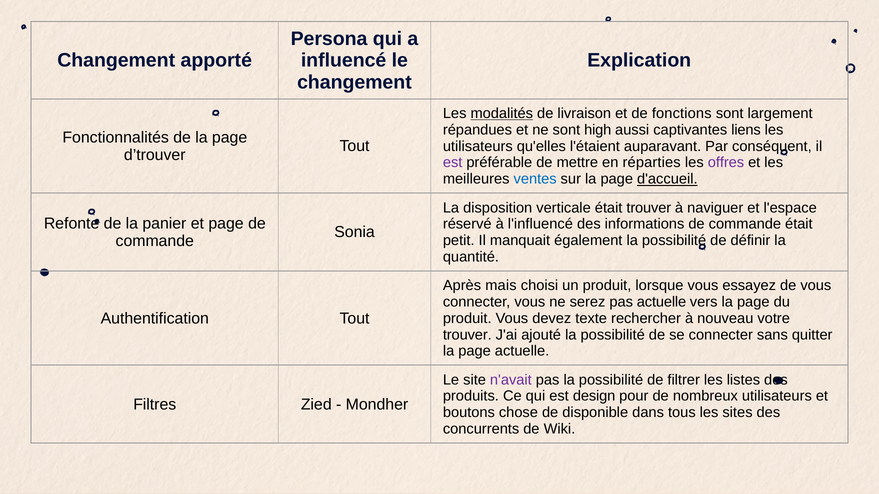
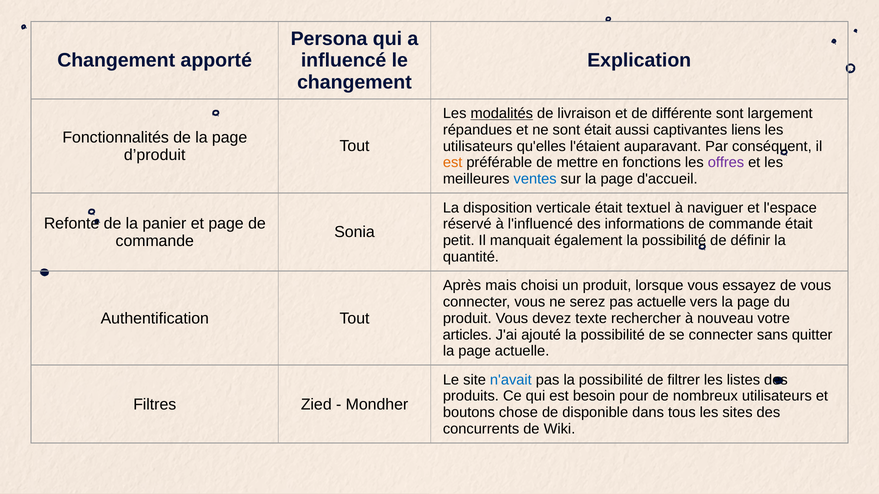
fonctions: fonctions -> différente
sont high: high -> était
d’trouver: d’trouver -> d’produit
est at (453, 163) colour: purple -> orange
réparties: réparties -> fonctions
d'accueil underline: present -> none
était trouver: trouver -> textuel
trouver at (467, 335): trouver -> articles
n'avait colour: purple -> blue
design: design -> besoin
